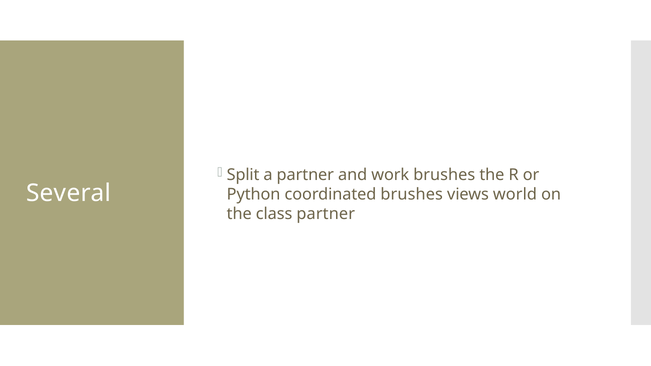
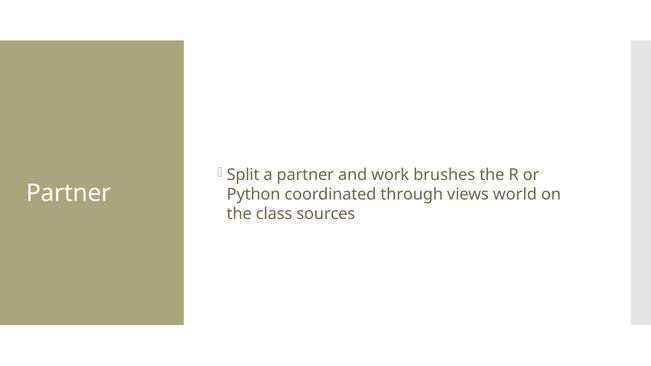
Several at (69, 193): Several -> Partner
coordinated brushes: brushes -> through
class partner: partner -> sources
